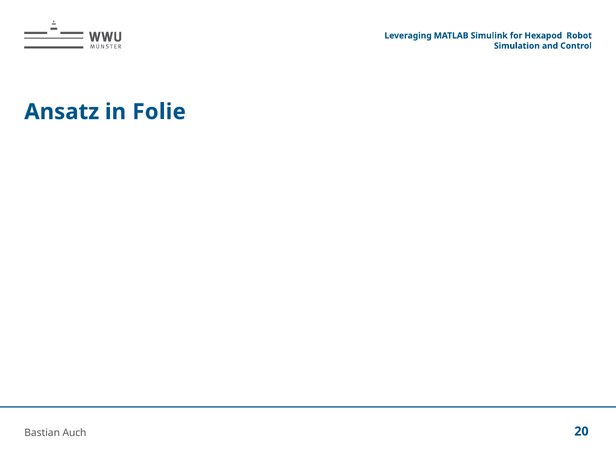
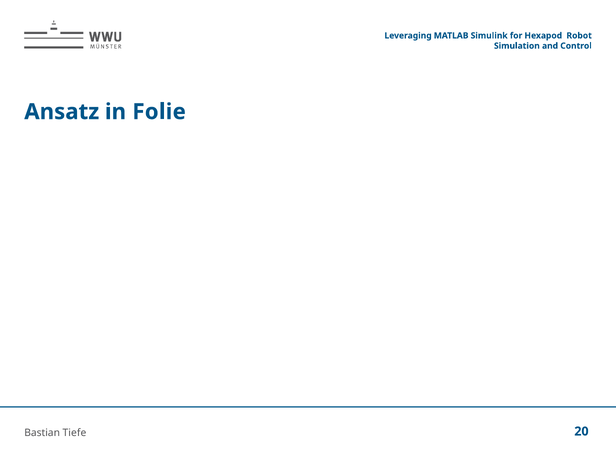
Auch: Auch -> Tiefe
